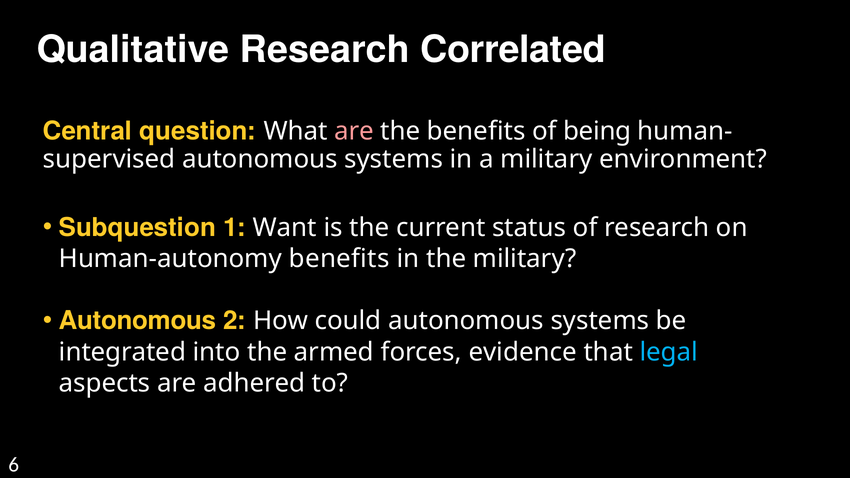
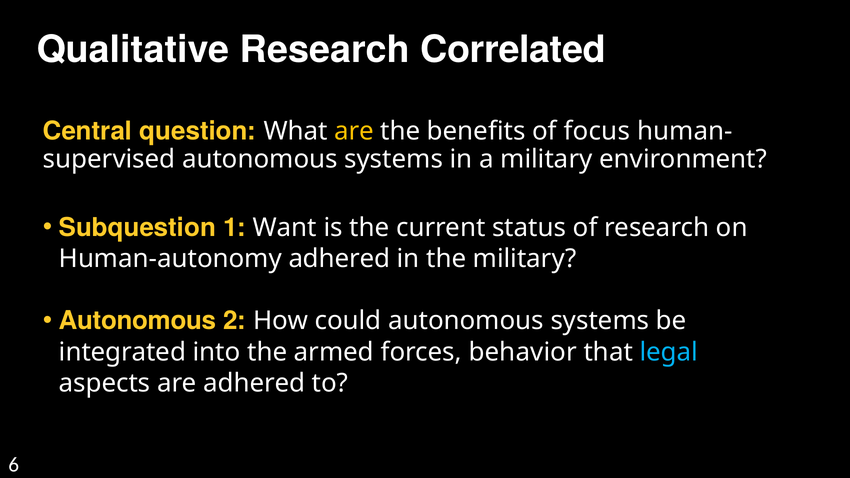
are at (354, 131) colour: pink -> yellow
being: being -> focus
Human-autonomy benefits: benefits -> adhered
evidence: evidence -> behavior
